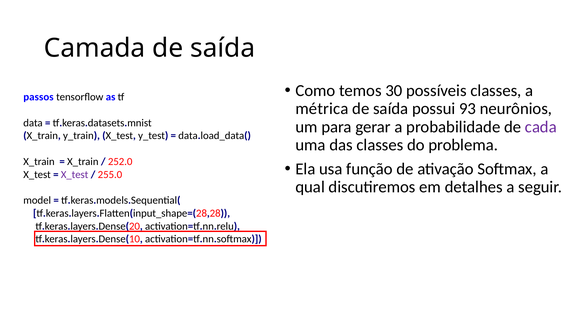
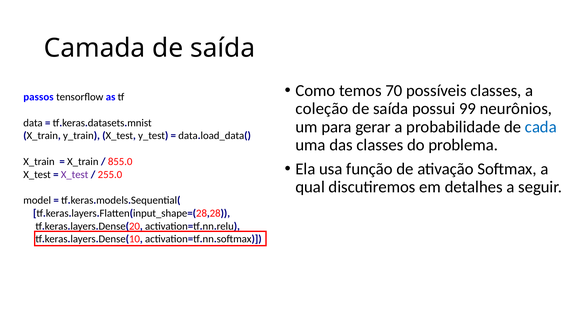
30: 30 -> 70
métrica: métrica -> coleção
93: 93 -> 99
cada colour: purple -> blue
252.0: 252.0 -> 855.0
